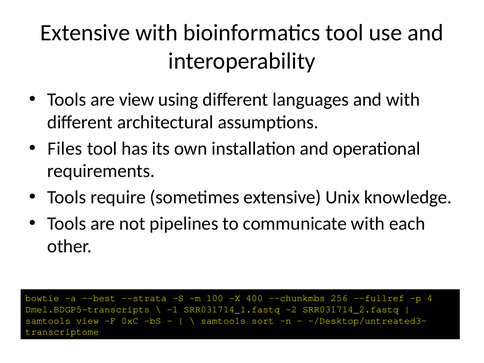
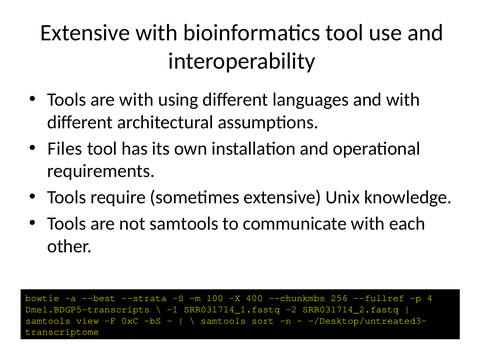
are view: view -> with
not pipelines: pipelines -> samtools
